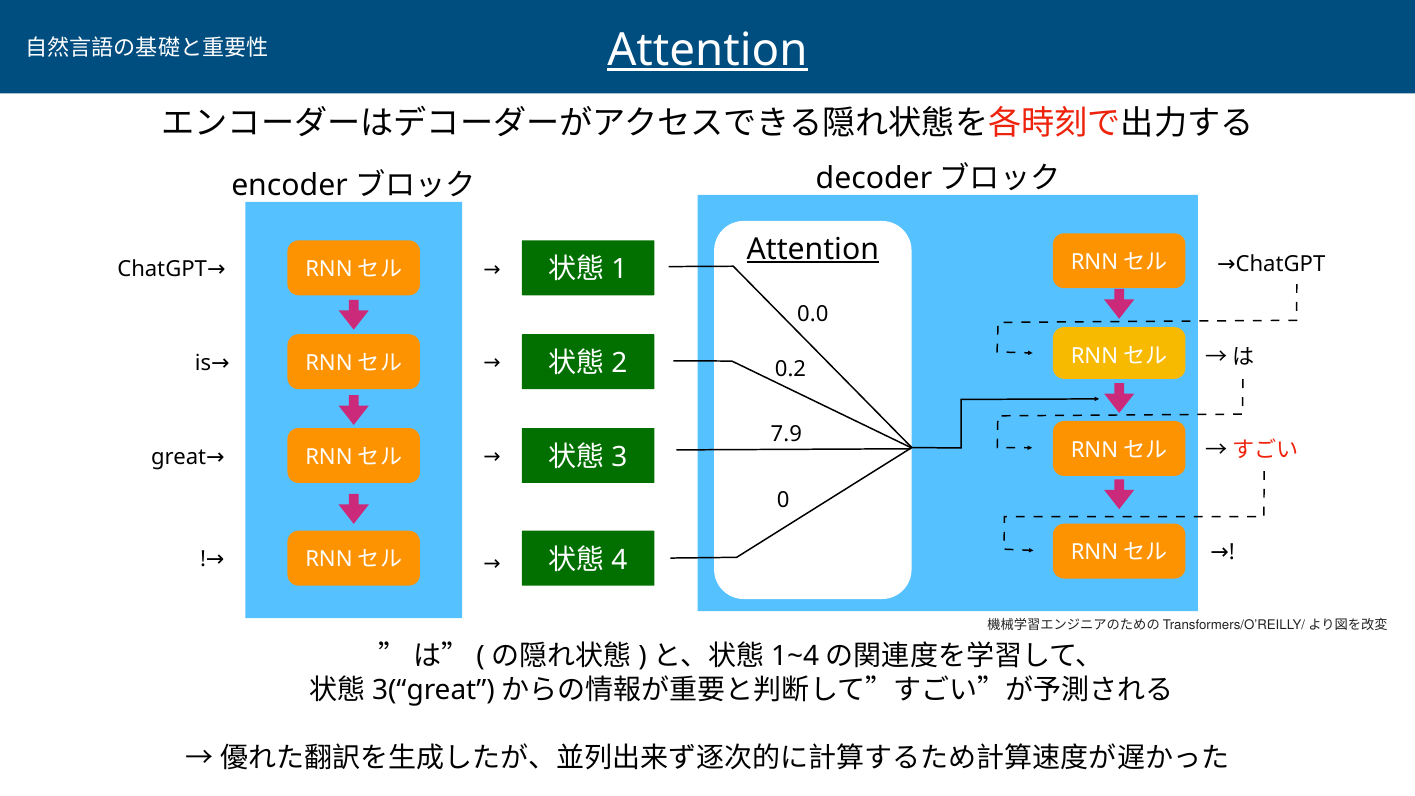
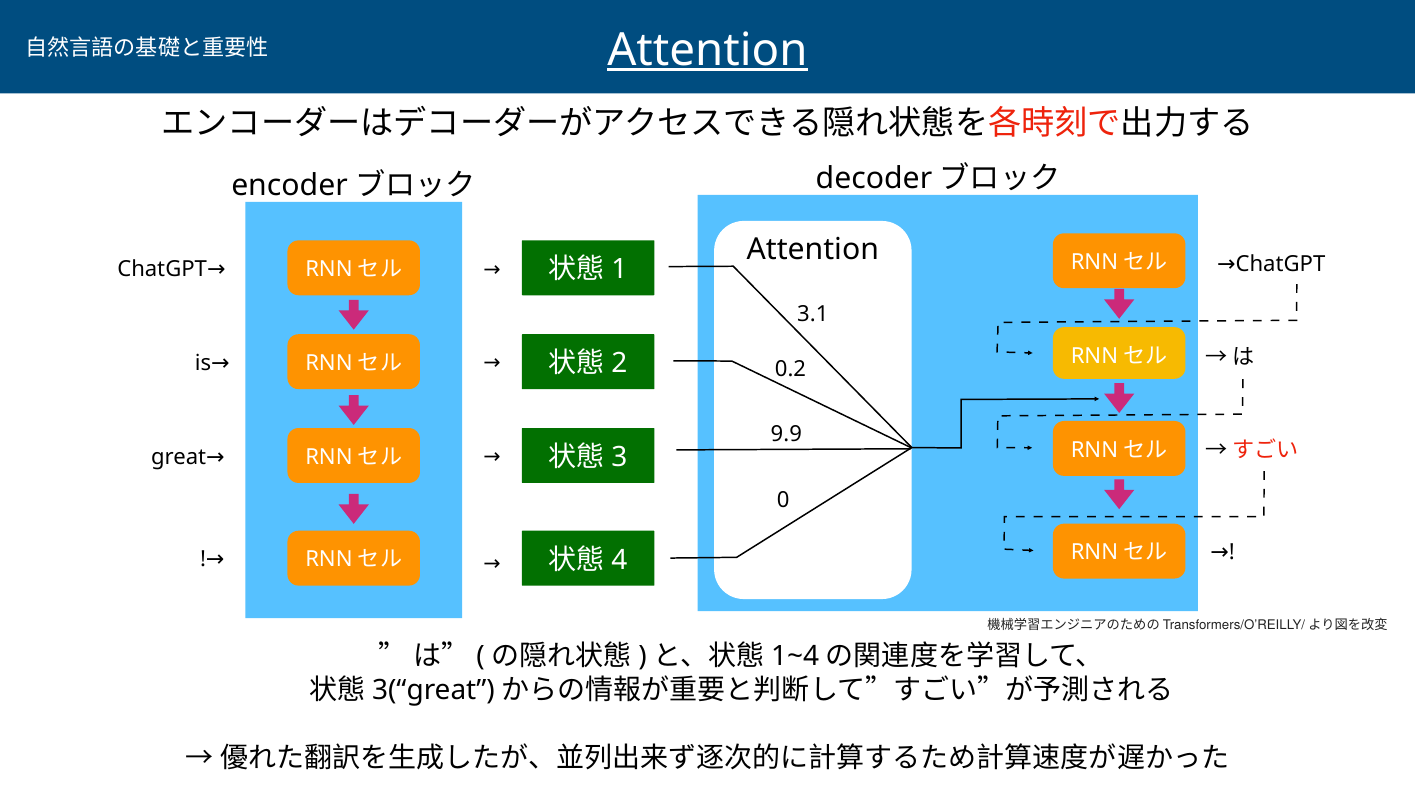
Attention at (813, 249) underline: present -> none
0.0: 0.0 -> 3.1
7.9: 7.9 -> 9.9
